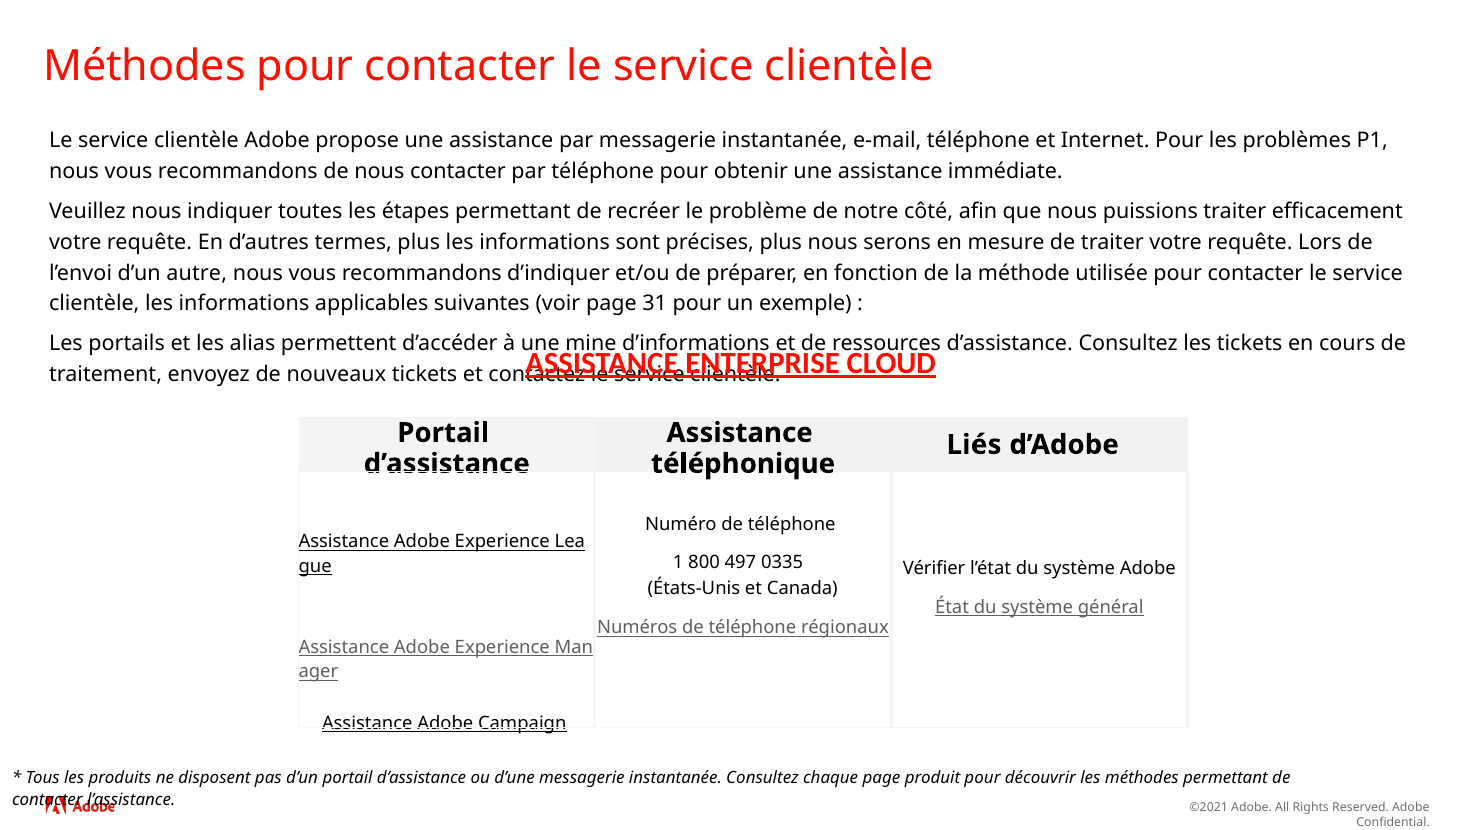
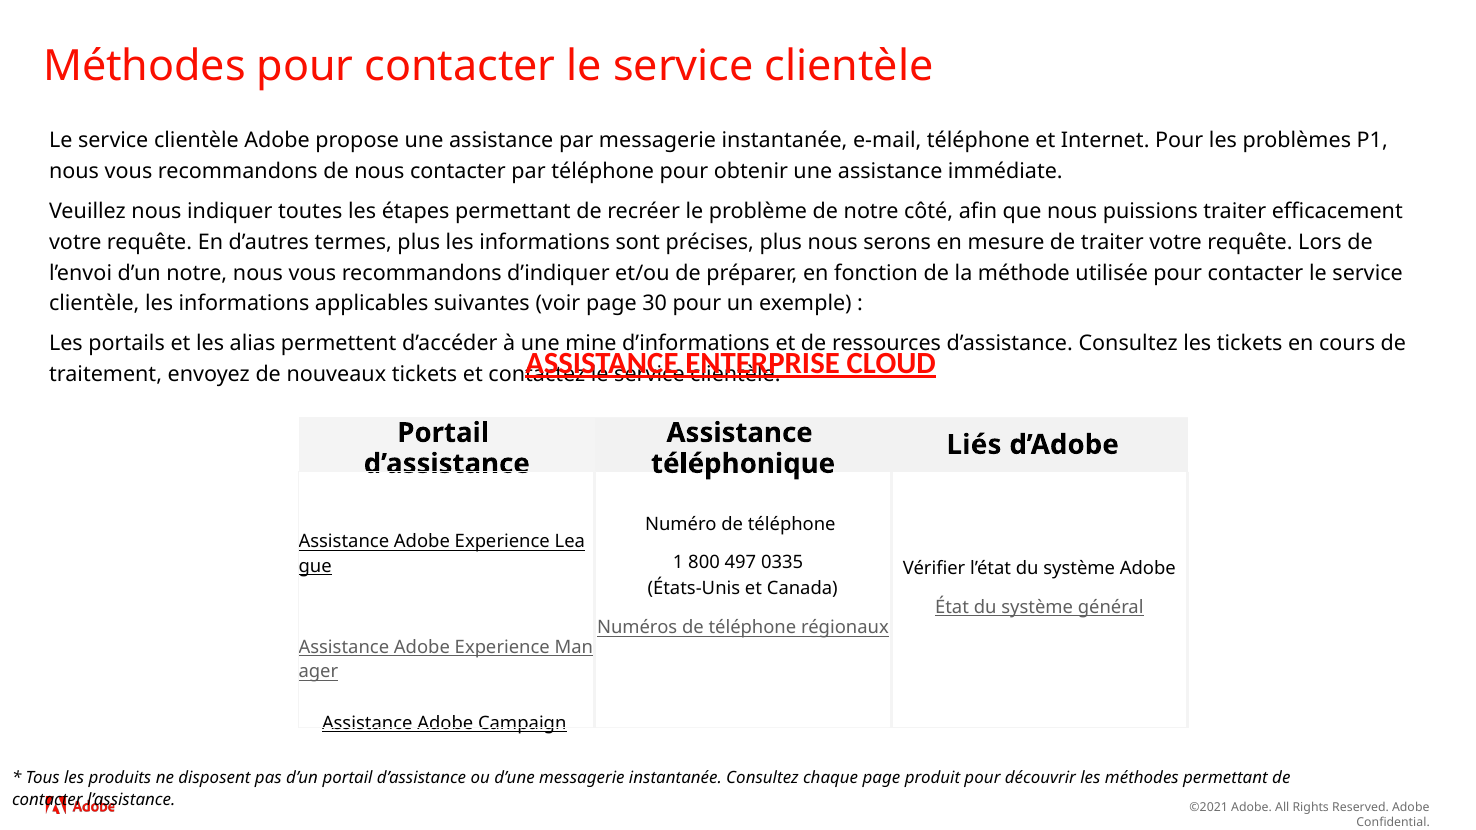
d’un autre: autre -> notre
31: 31 -> 30
